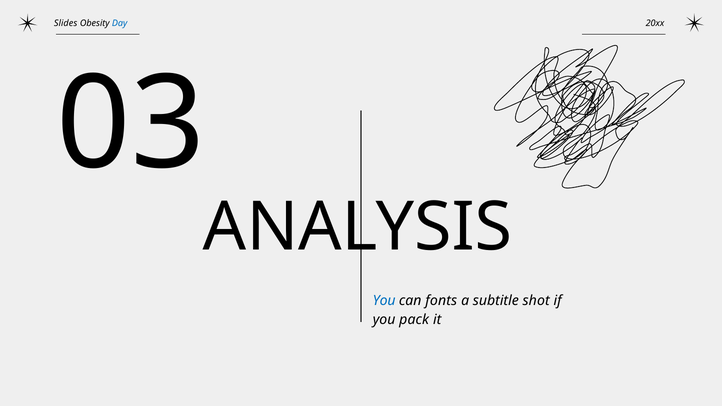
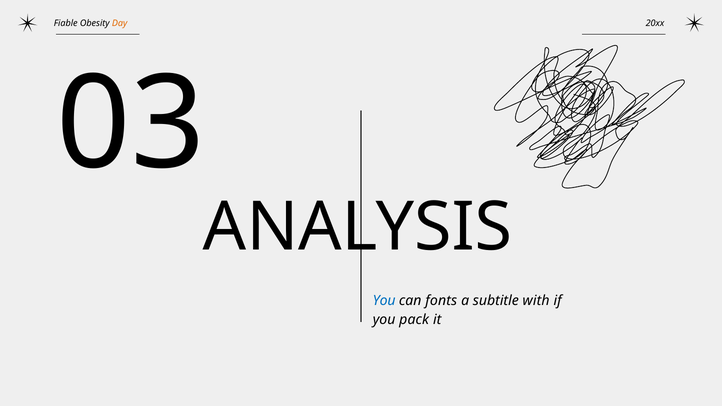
Slides: Slides -> Fiable
Day colour: blue -> orange
shot: shot -> with
